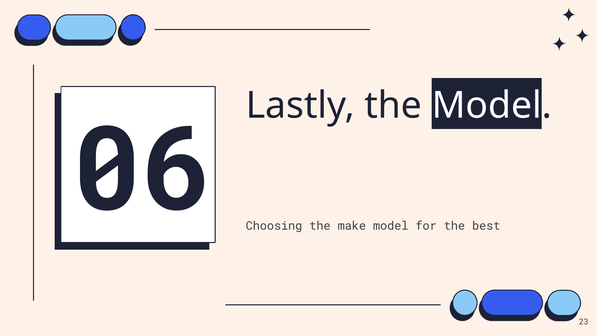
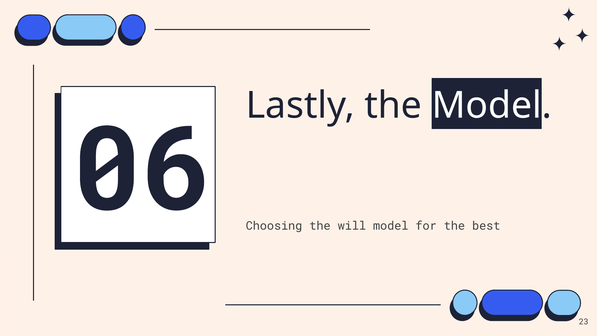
make: make -> will
